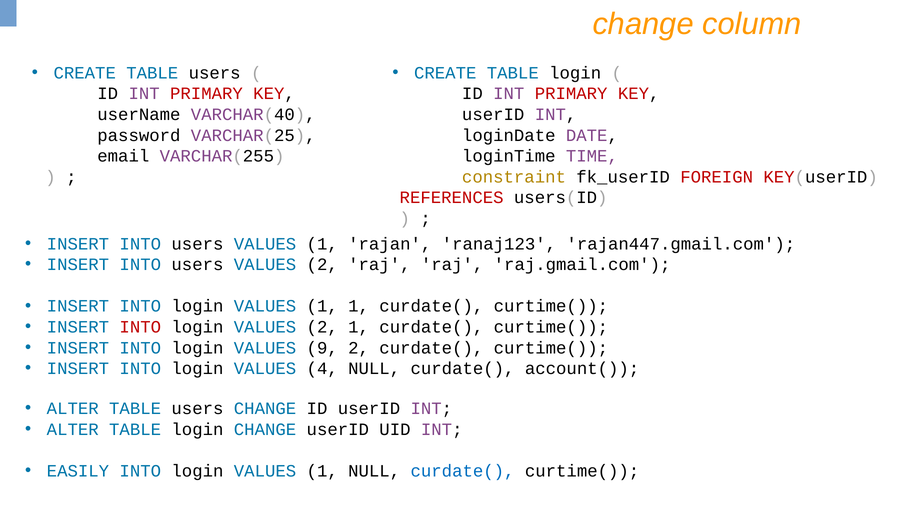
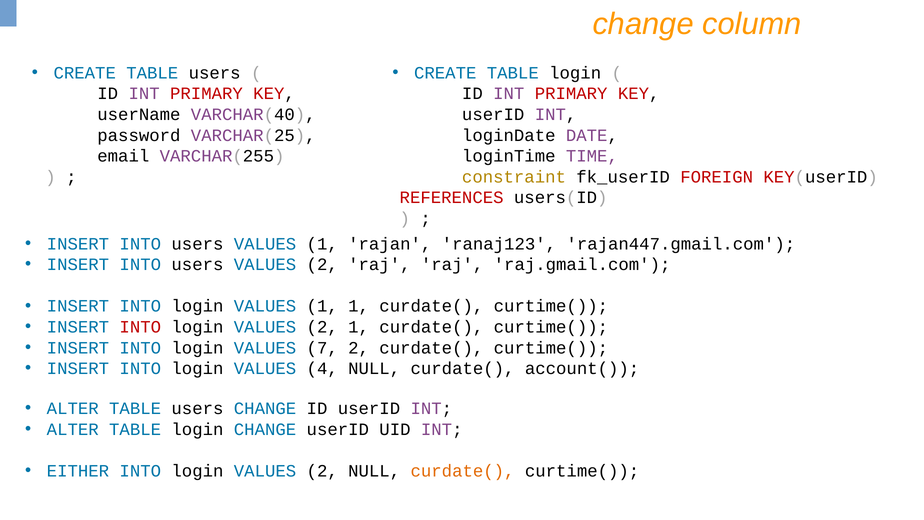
9: 9 -> 7
EASILY: EASILY -> EITHER
1 at (322, 471): 1 -> 2
curdate( at (463, 471) colour: blue -> orange
